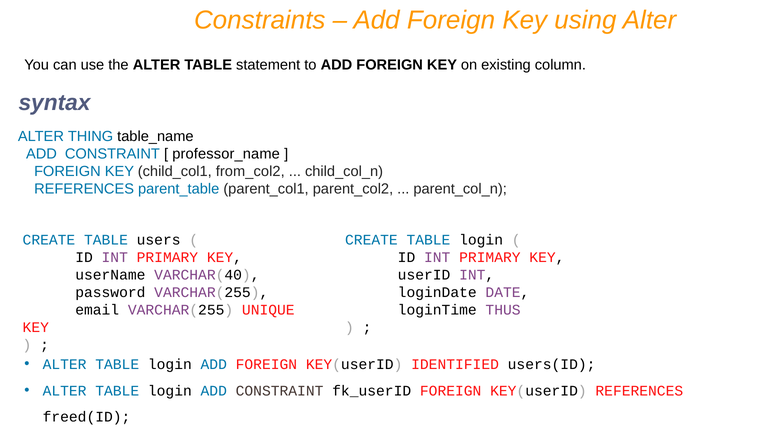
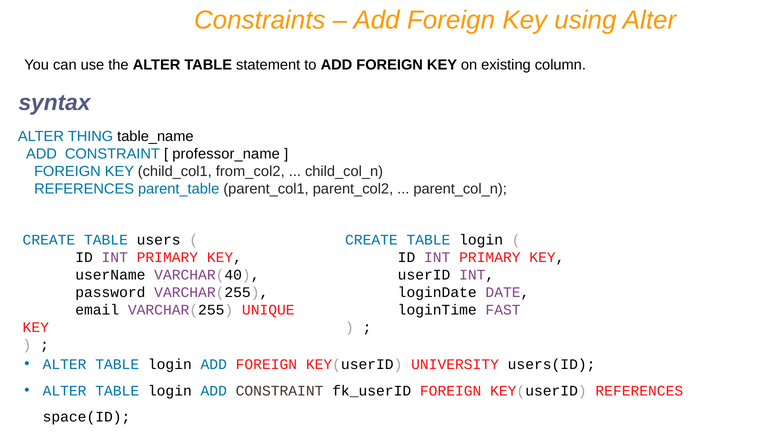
THUS: THUS -> FAST
IDENTIFIED: IDENTIFIED -> UNIVERSITY
freed(ID: freed(ID -> space(ID
